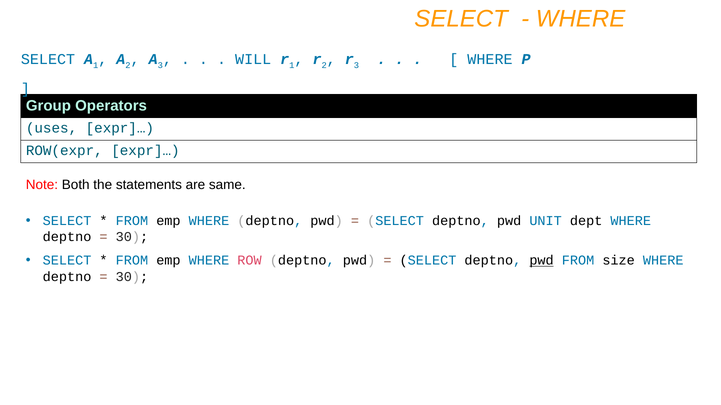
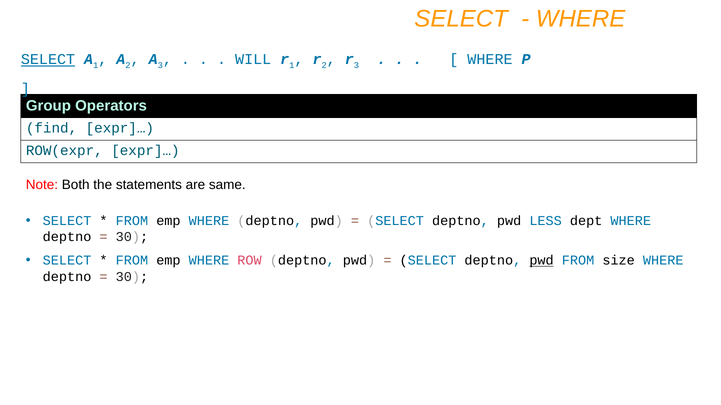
SELECT at (48, 60) underline: none -> present
uses: uses -> find
UNIT: UNIT -> LESS
